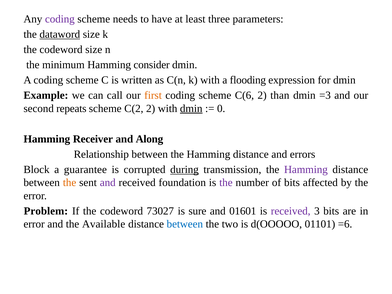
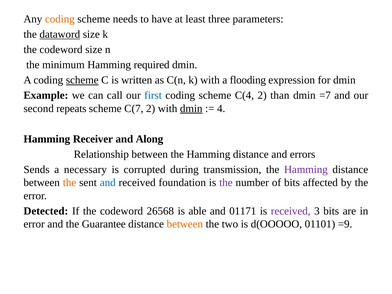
coding at (60, 19) colour: purple -> orange
consider: consider -> required
scheme at (82, 80) underline: none -> present
first colour: orange -> blue
C(6: C(6 -> C(4
=3: =3 -> =7
C(2: C(2 -> C(7
0: 0 -> 4
Block: Block -> Sends
guarantee: guarantee -> necessary
during underline: present -> none
and at (108, 183) colour: purple -> blue
Problem: Problem -> Detected
73027: 73027 -> 26568
sure: sure -> able
01601: 01601 -> 01171
Available: Available -> Guarantee
between at (185, 224) colour: blue -> orange
=6: =6 -> =9
